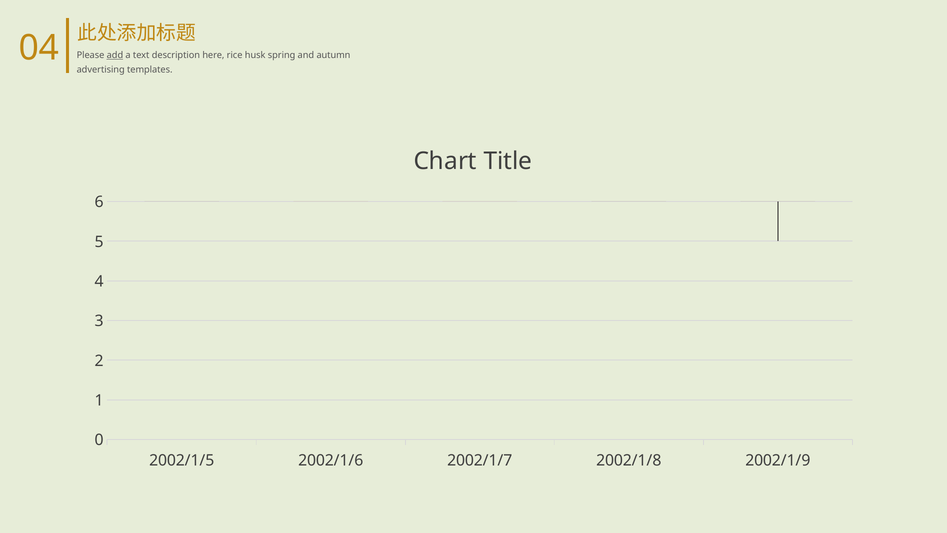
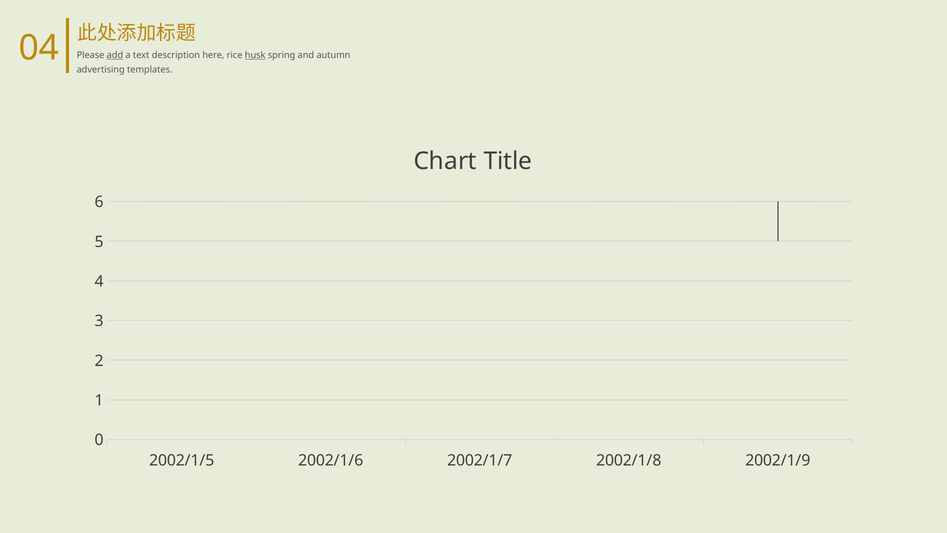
husk underline: none -> present
